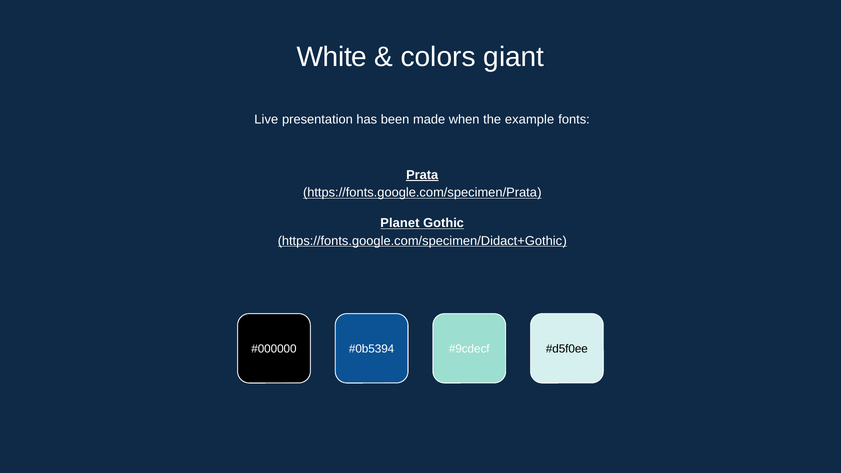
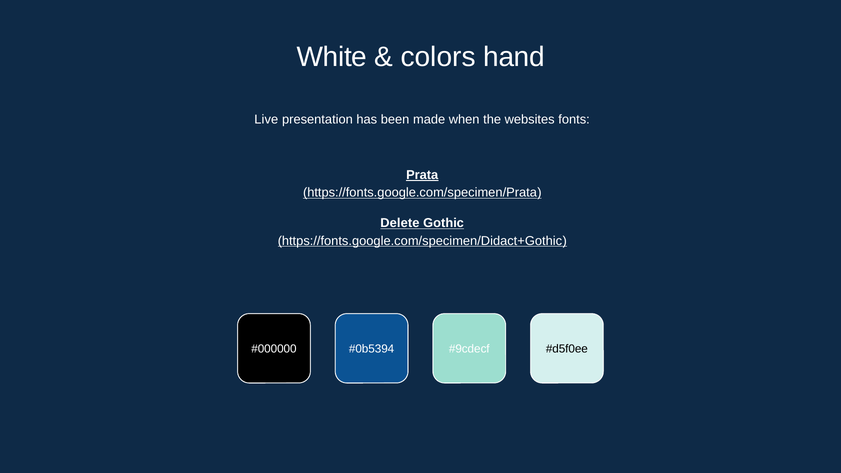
giant: giant -> hand
example: example -> websites
Planet: Planet -> Delete
